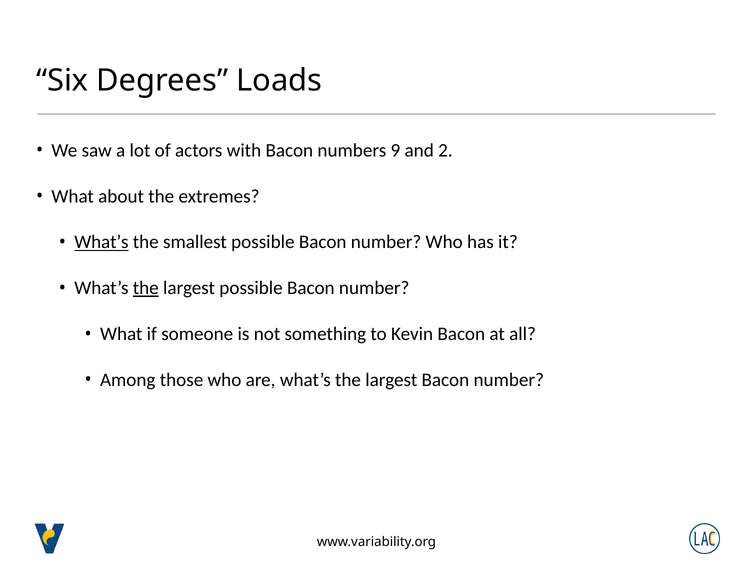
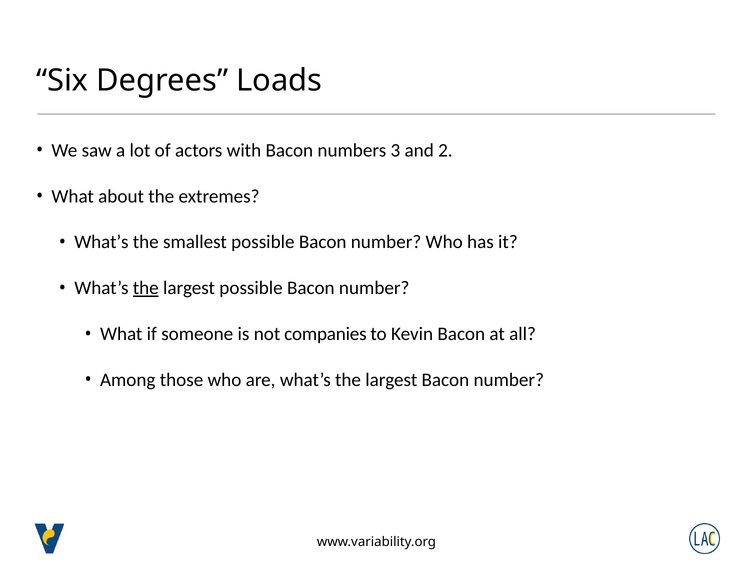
9: 9 -> 3
What’s at (101, 242) underline: present -> none
something: something -> companies
